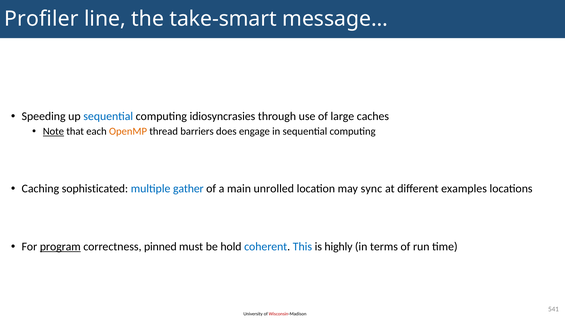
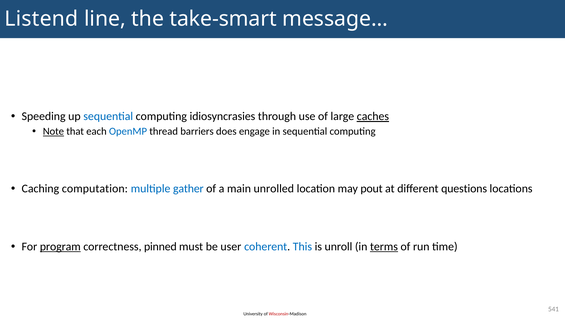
Profiler: Profiler -> Listend
caches underline: none -> present
OpenMP colour: orange -> blue
sophisticated: sophisticated -> computation
sync: sync -> pout
examples: examples -> questions
hold: hold -> user
highly: highly -> unroll
terms underline: none -> present
